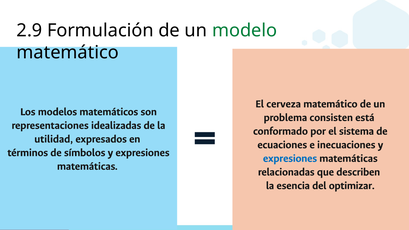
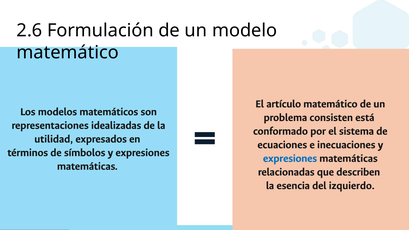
2.9: 2.9 -> 2.6
modelo colour: green -> black
cerveza: cerveza -> artículo
optimizar: optimizar -> izquierdo
